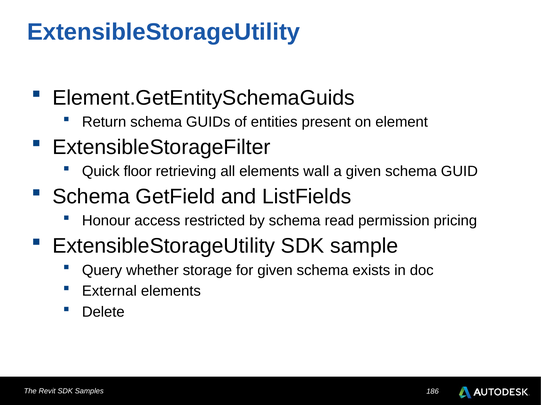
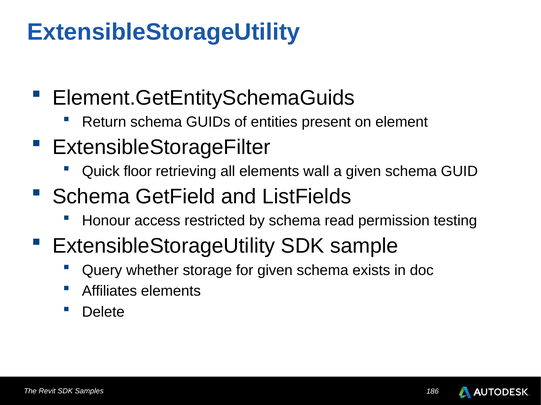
pricing: pricing -> testing
External: External -> Affiliates
